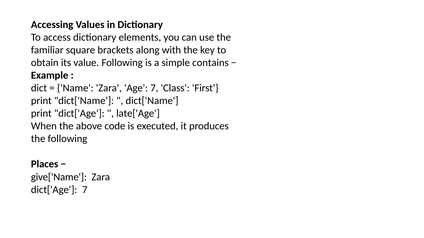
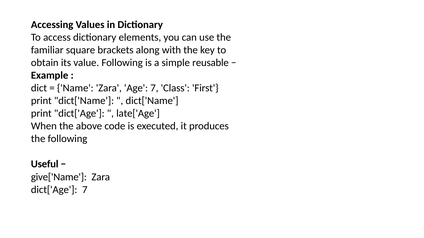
contains: contains -> reusable
Places: Places -> Useful
